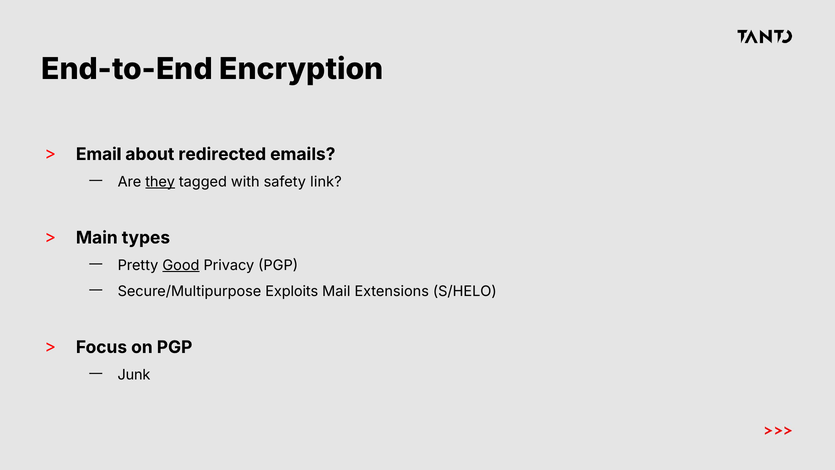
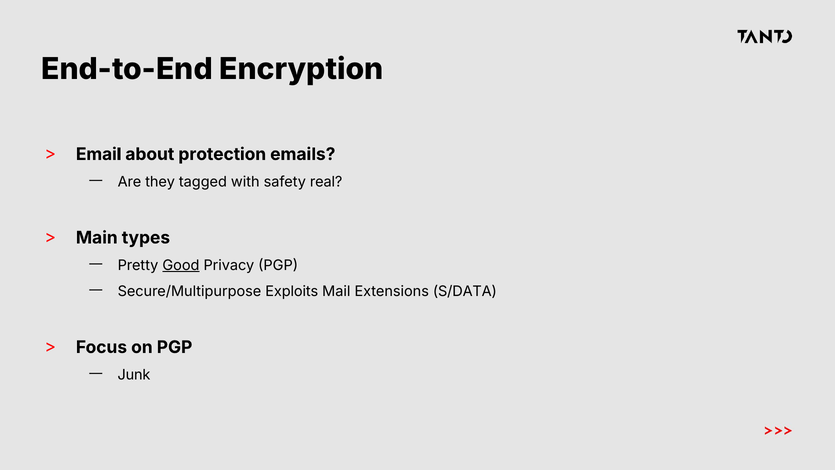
redirected: redirected -> protection
they underline: present -> none
link: link -> real
S/HELO: S/HELO -> S/DATA
